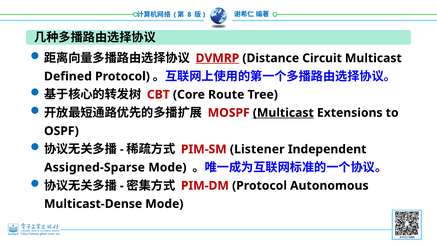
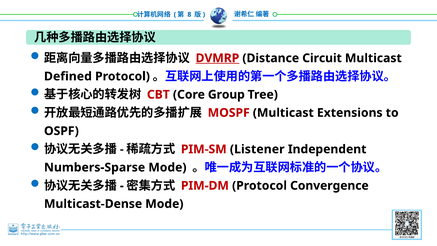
Route: Route -> Group
Multicast at (283, 113) underline: present -> none
Assigned-Sparse: Assigned-Sparse -> Numbers-Sparse
Autonomous: Autonomous -> Convergence
